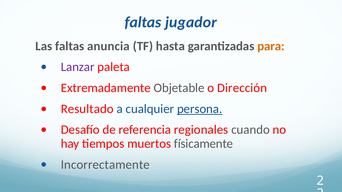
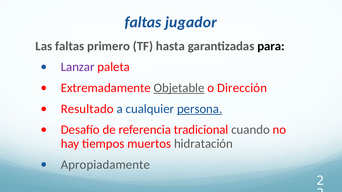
anuncia: anuncia -> primero
para colour: orange -> black
Objetable underline: none -> present
regionales: regionales -> tradicional
físicamente: físicamente -> hidratación
Incorrectamente: Incorrectamente -> Apropiadamente
